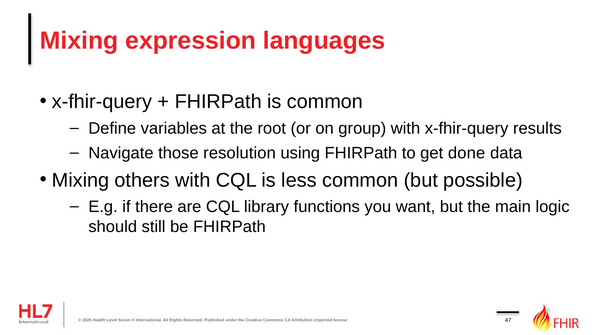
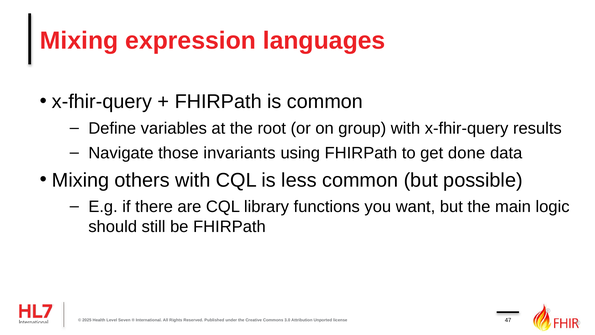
resolution: resolution -> invariants
